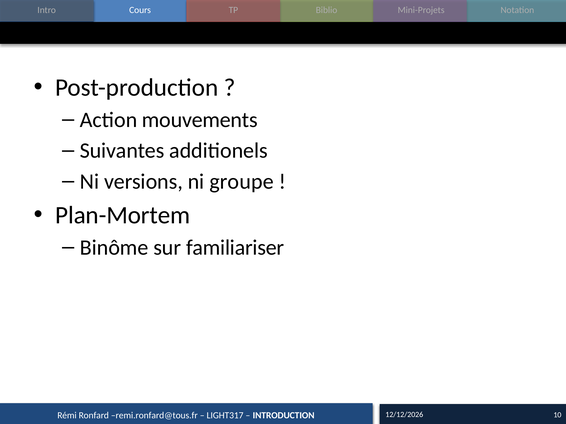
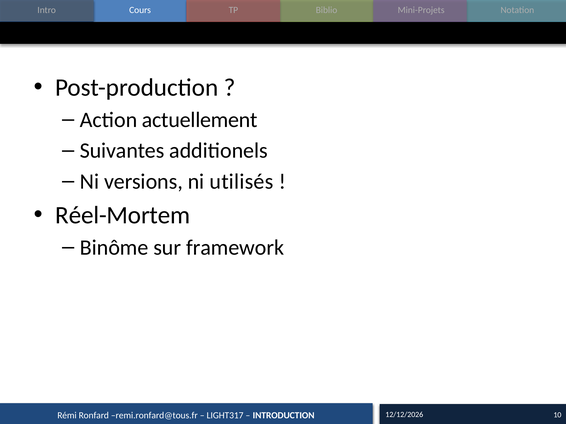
mouvements: mouvements -> actuellement
groupe: groupe -> utilisés
Plan-Mortem: Plan-Mortem -> Réel-Mortem
familiariser: familiariser -> framework
